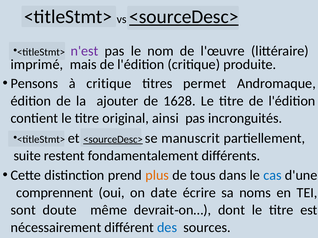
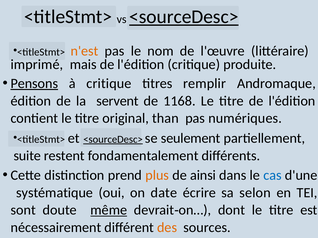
n'est colour: purple -> orange
Pensons underline: none -> present
permet: permet -> remplir
ajouter: ajouter -> servent
1628: 1628 -> 1168
ainsi: ainsi -> than
incronguités: incronguités -> numériques
manuscrit: manuscrit -> seulement
tous: tous -> ainsi
comprennent: comprennent -> systématique
noms: noms -> selon
même underline: none -> present
des colour: blue -> orange
